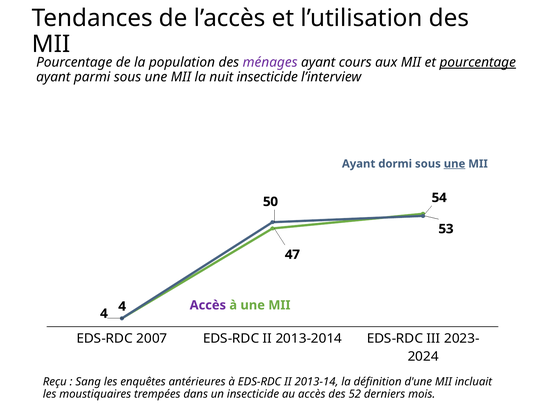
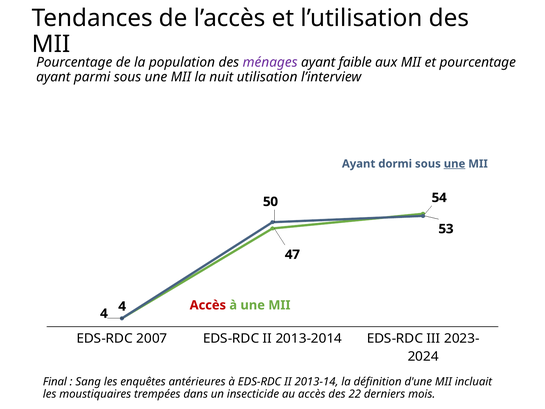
cours: cours -> faible
pourcentage at (478, 62) underline: present -> none
nuit insecticide: insecticide -> utilisation
Accès at (208, 305) colour: purple -> red
Reçu: Reçu -> Final
52: 52 -> 22
